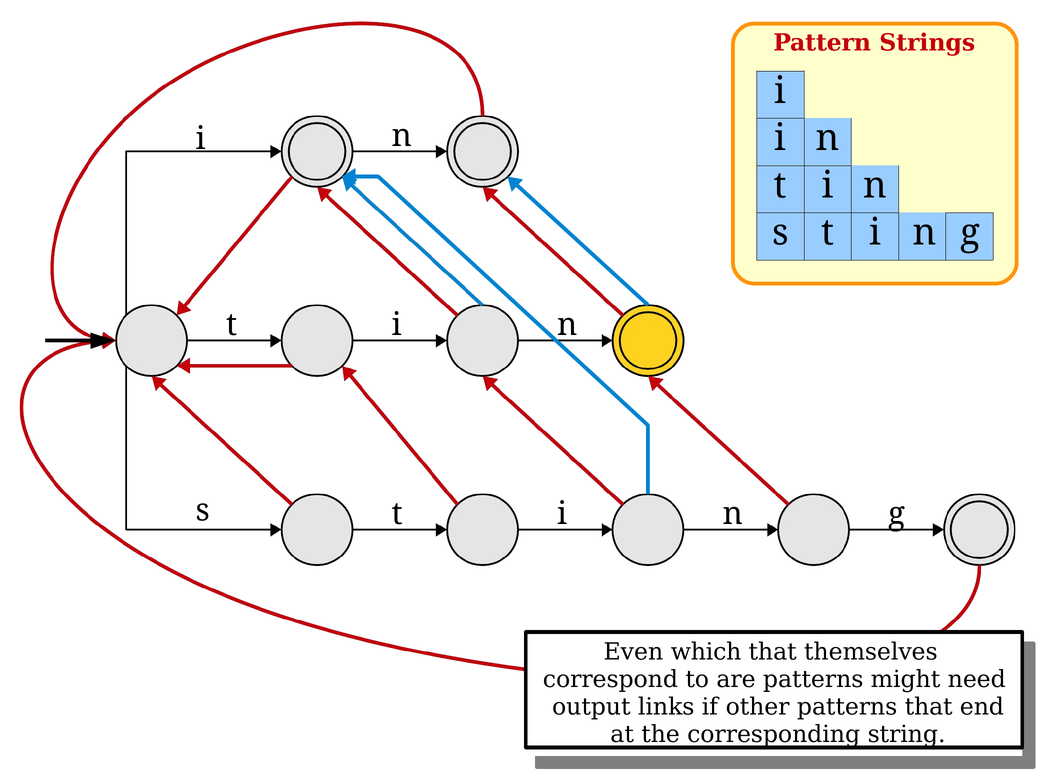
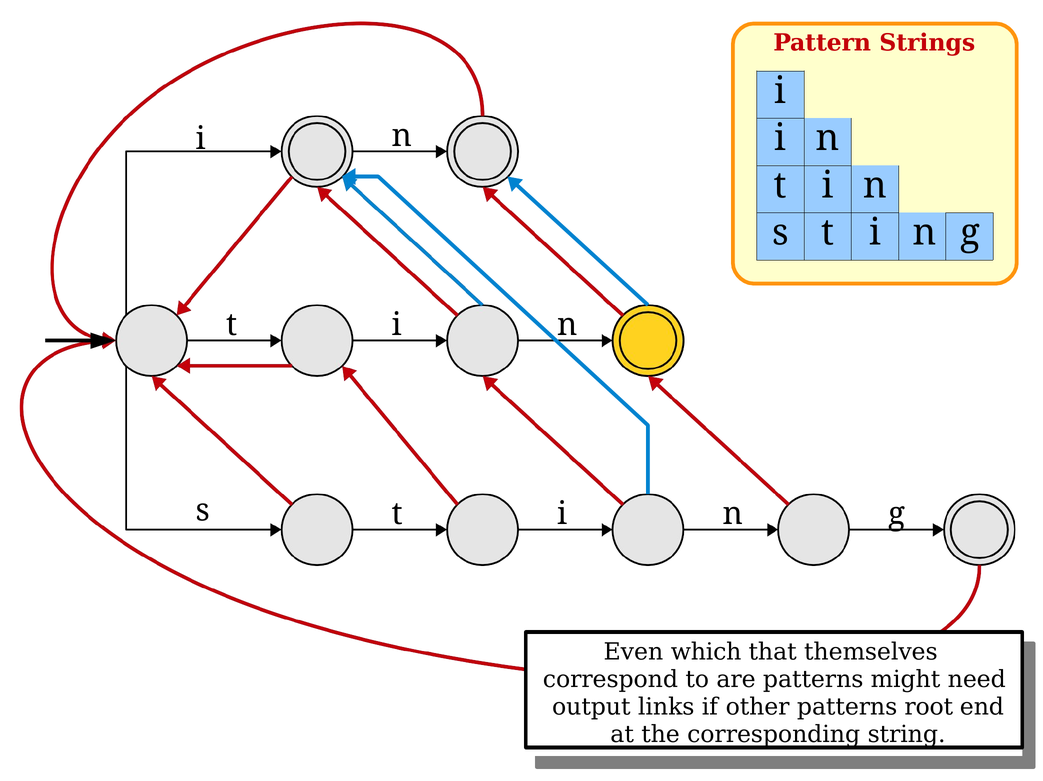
patterns that: that -> root
